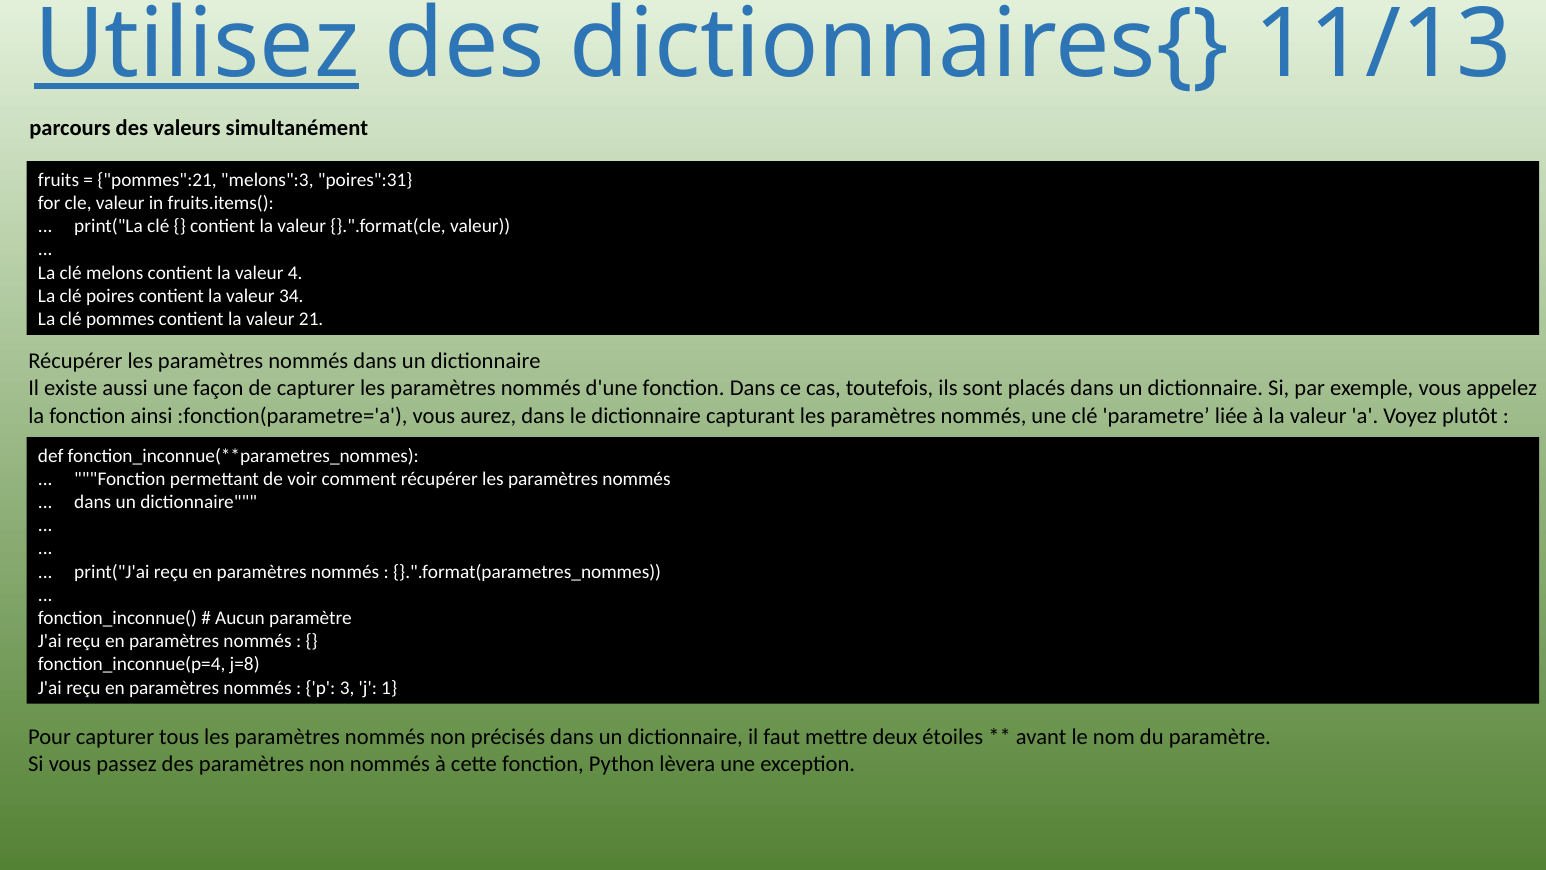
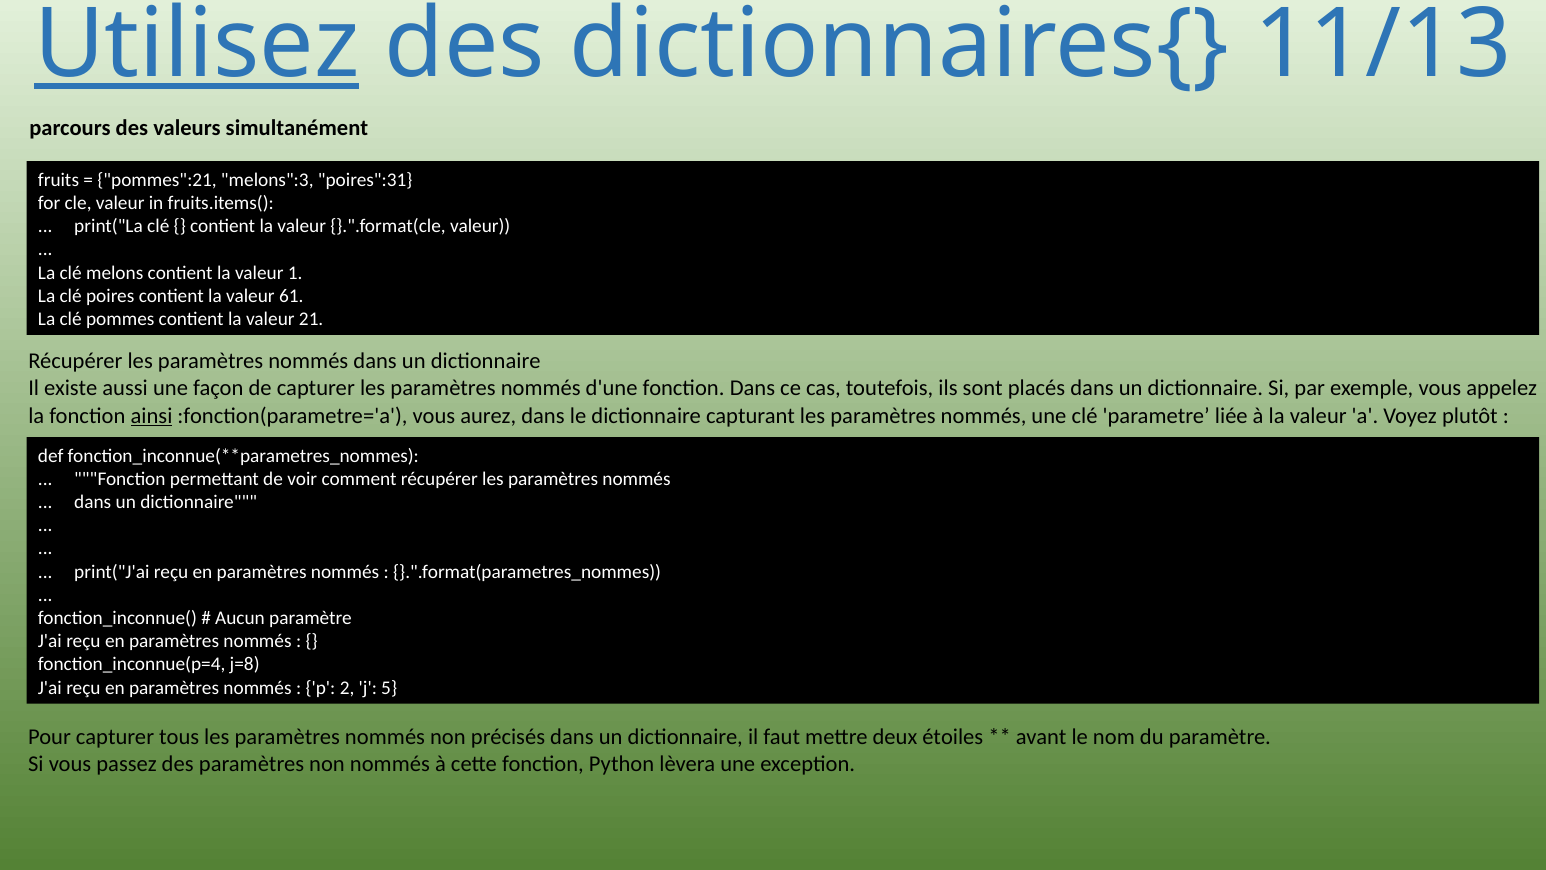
4: 4 -> 1
34: 34 -> 61
ainsi underline: none -> present
3: 3 -> 2
1: 1 -> 5
